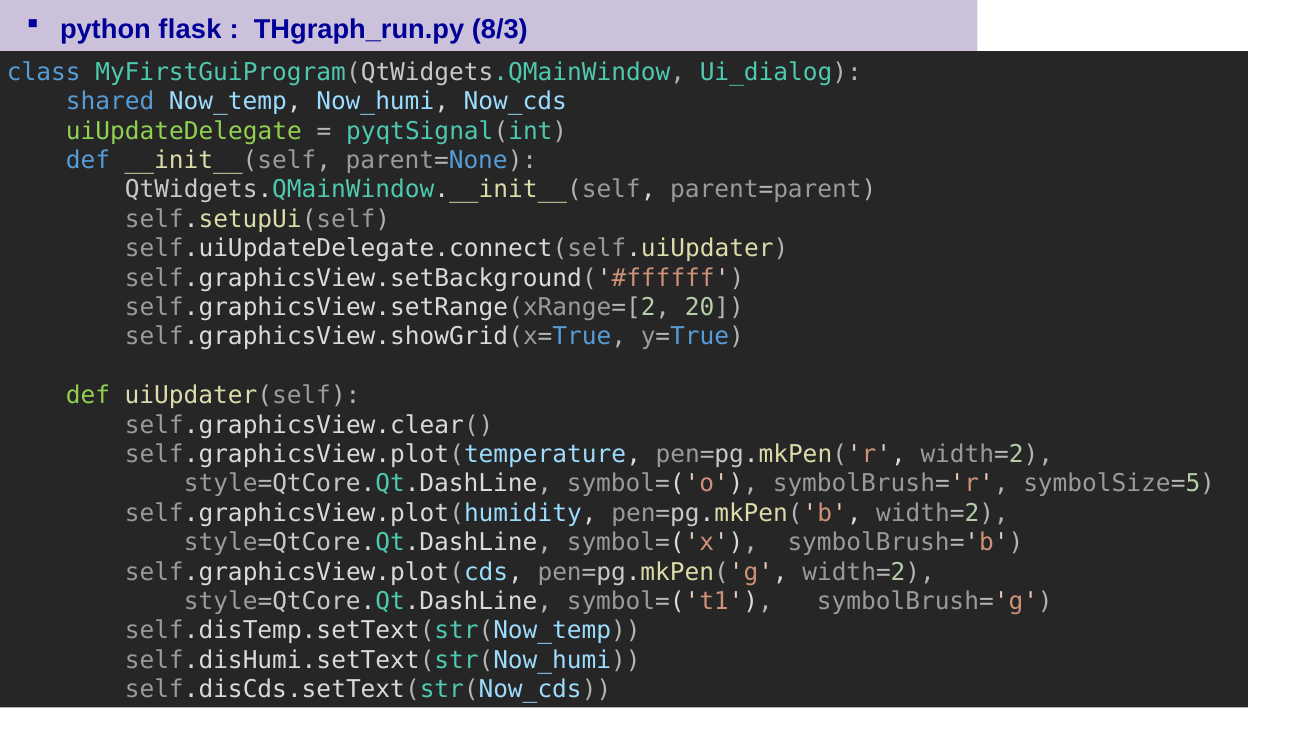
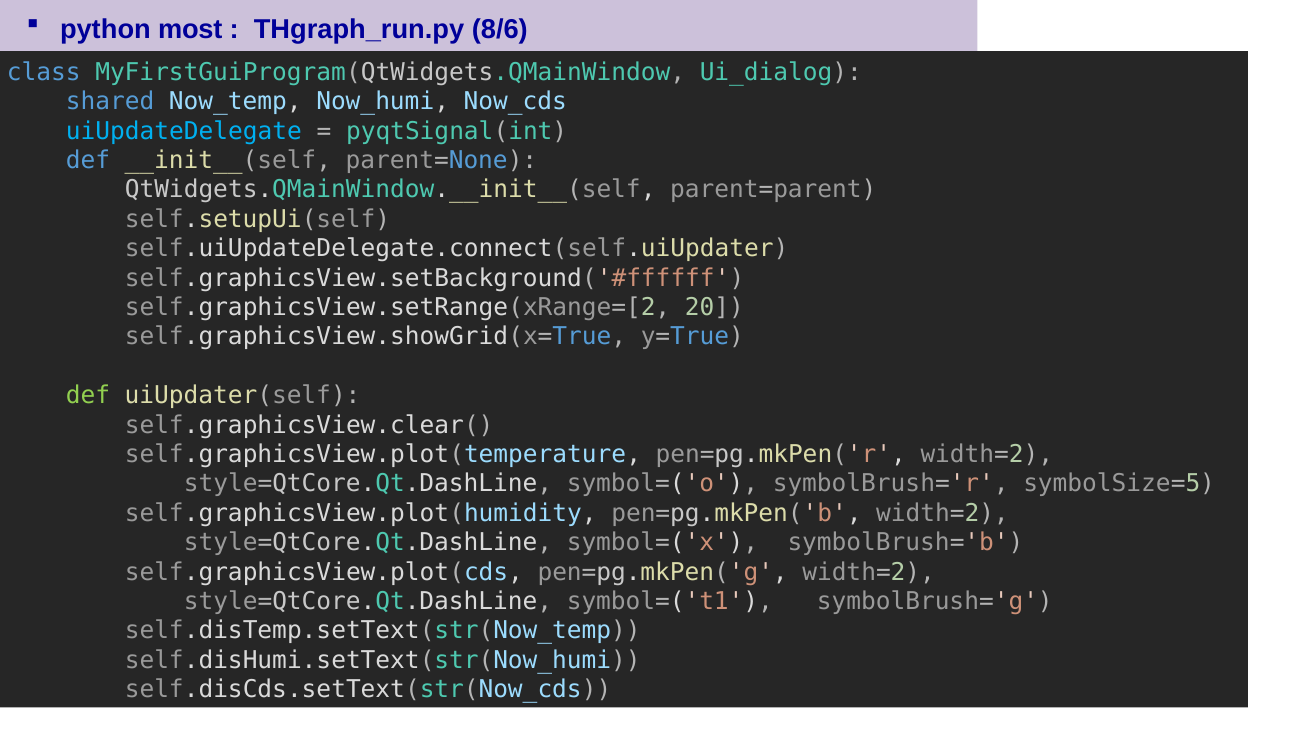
flask: flask -> most
8/3: 8/3 -> 8/6
uiUpdateDelegate colour: light green -> light blue
